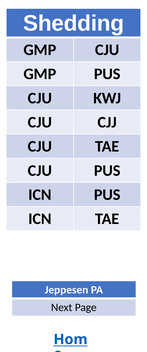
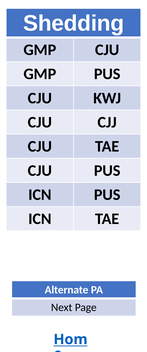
Jeppesen: Jeppesen -> Alternate
